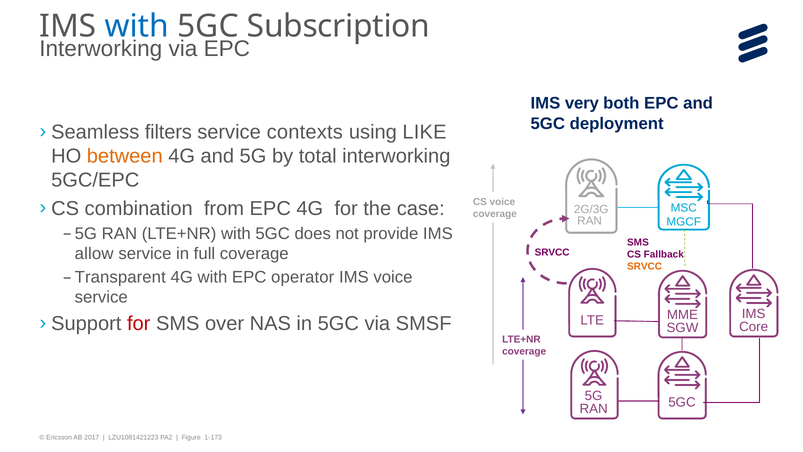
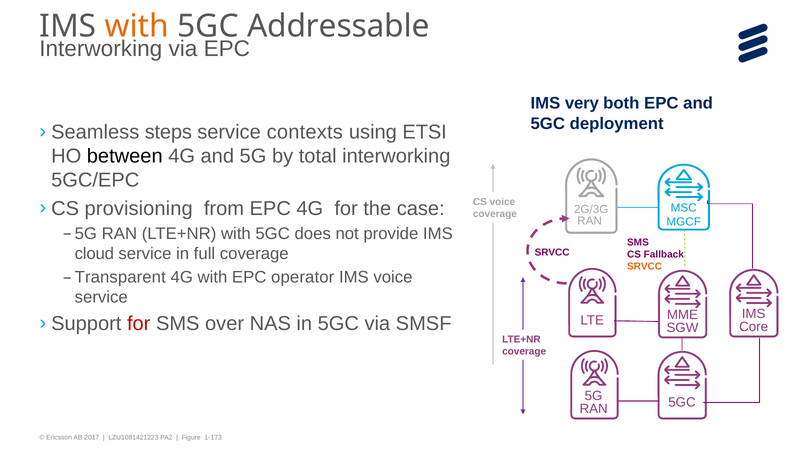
with at (137, 26) colour: blue -> orange
Subscription: Subscription -> Addressable
filters: filters -> steps
LIKE: LIKE -> ETSI
between colour: orange -> black
combination: combination -> provisioning
allow: allow -> cloud
